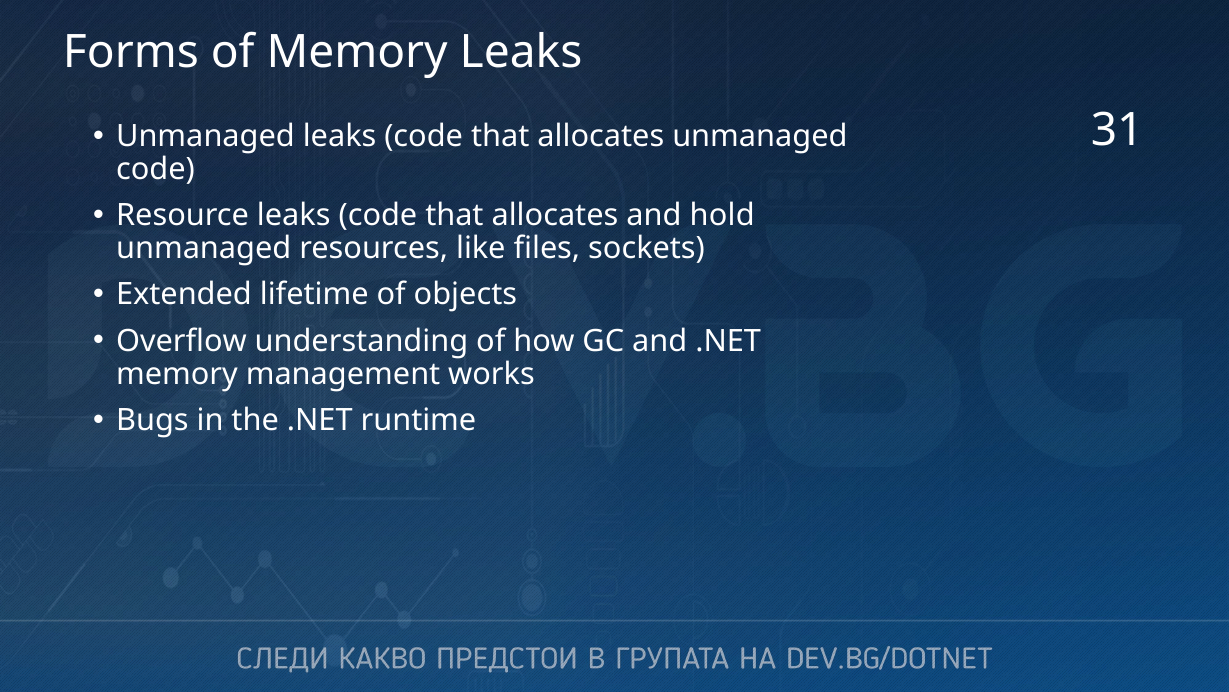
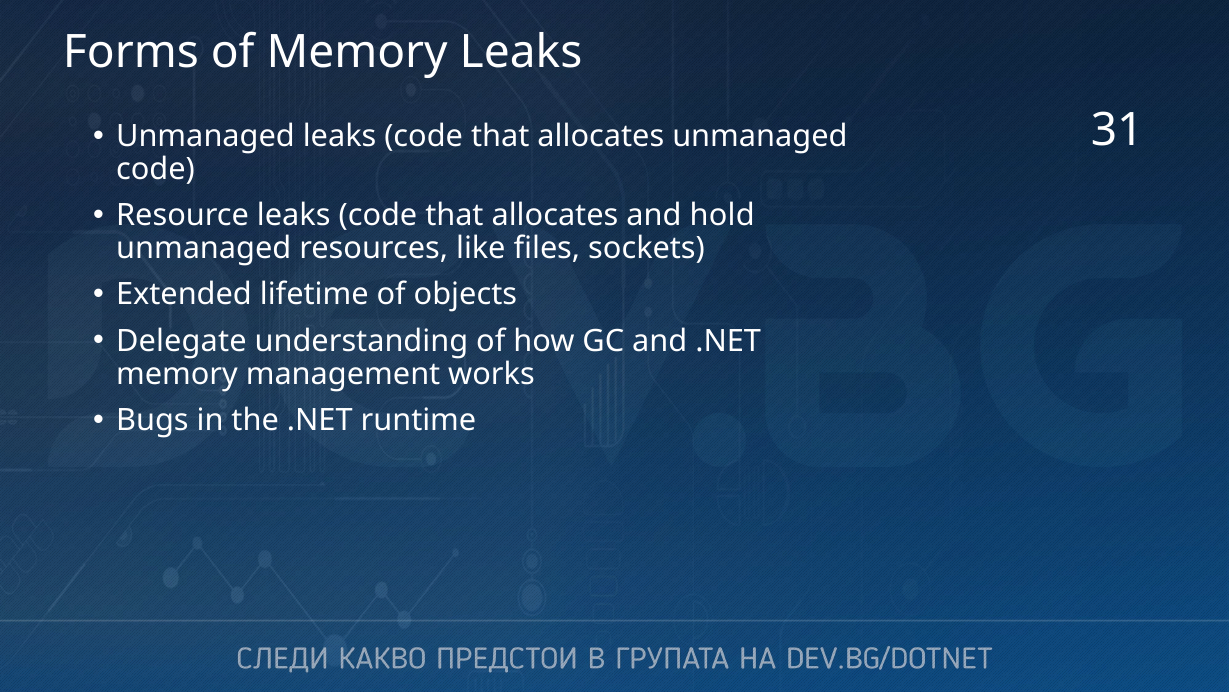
Overflow: Overflow -> Delegate
